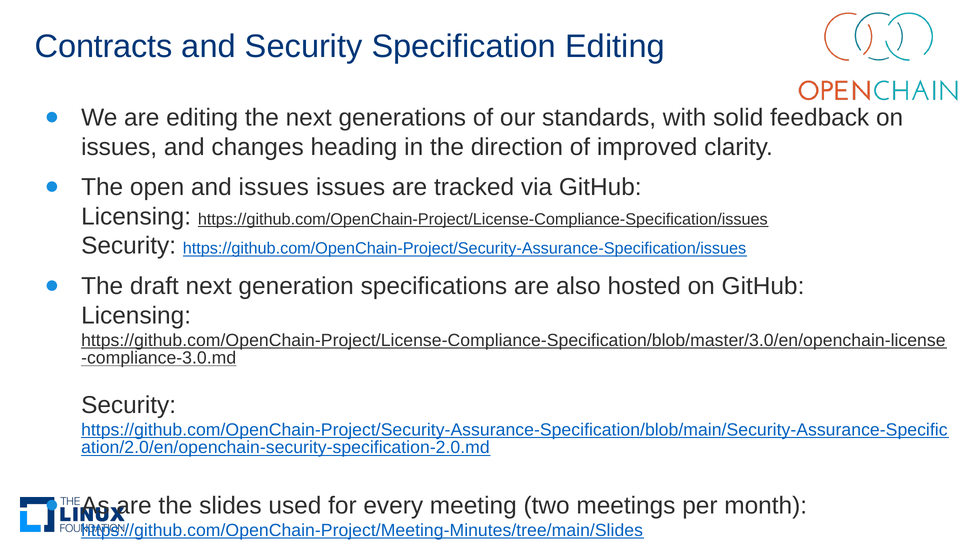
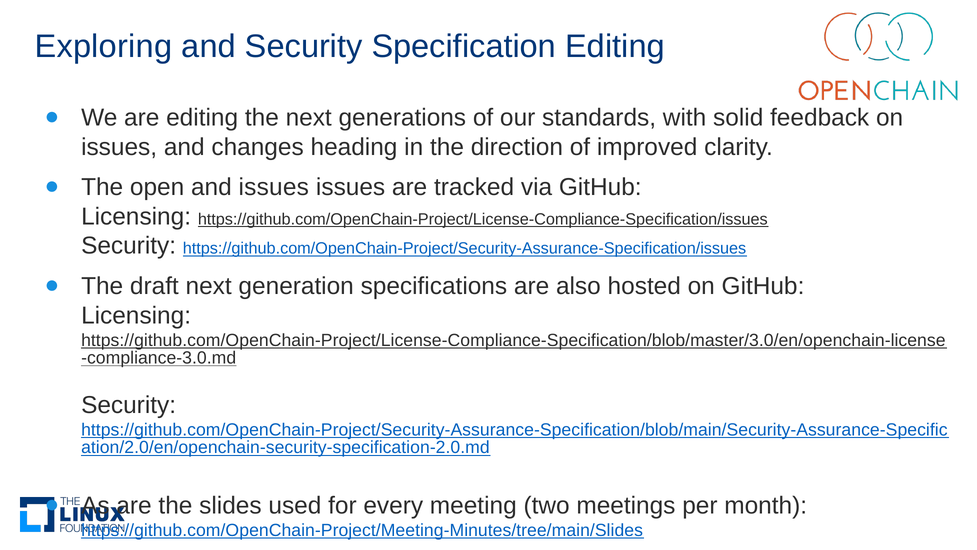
Contracts: Contracts -> Exploring
